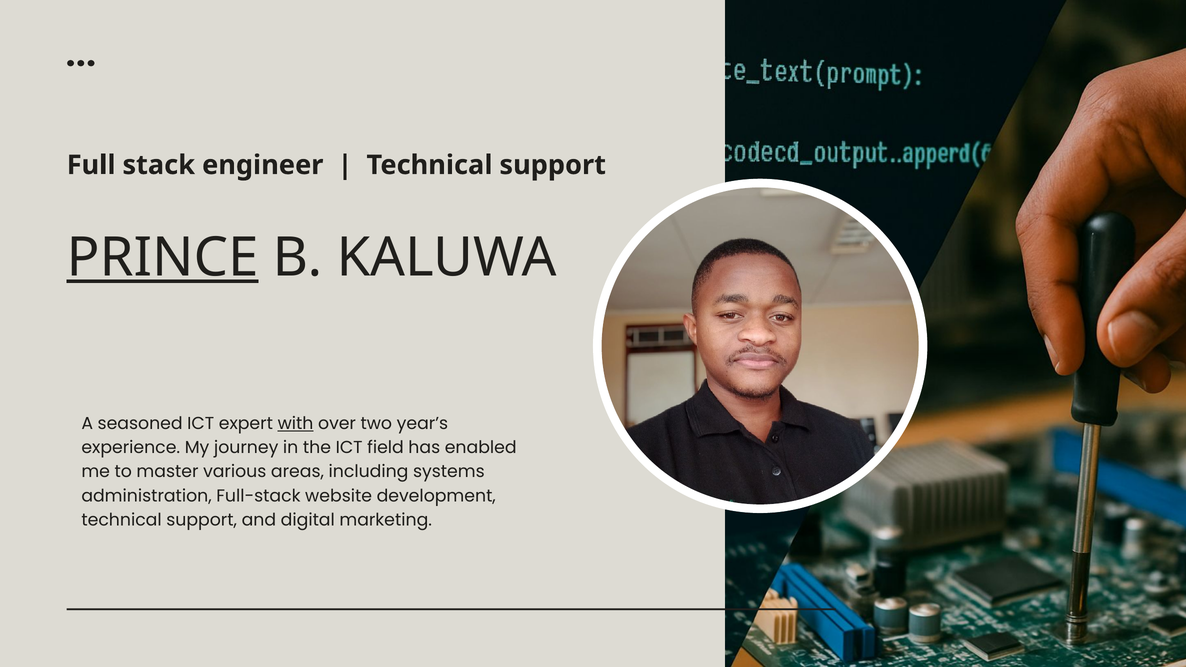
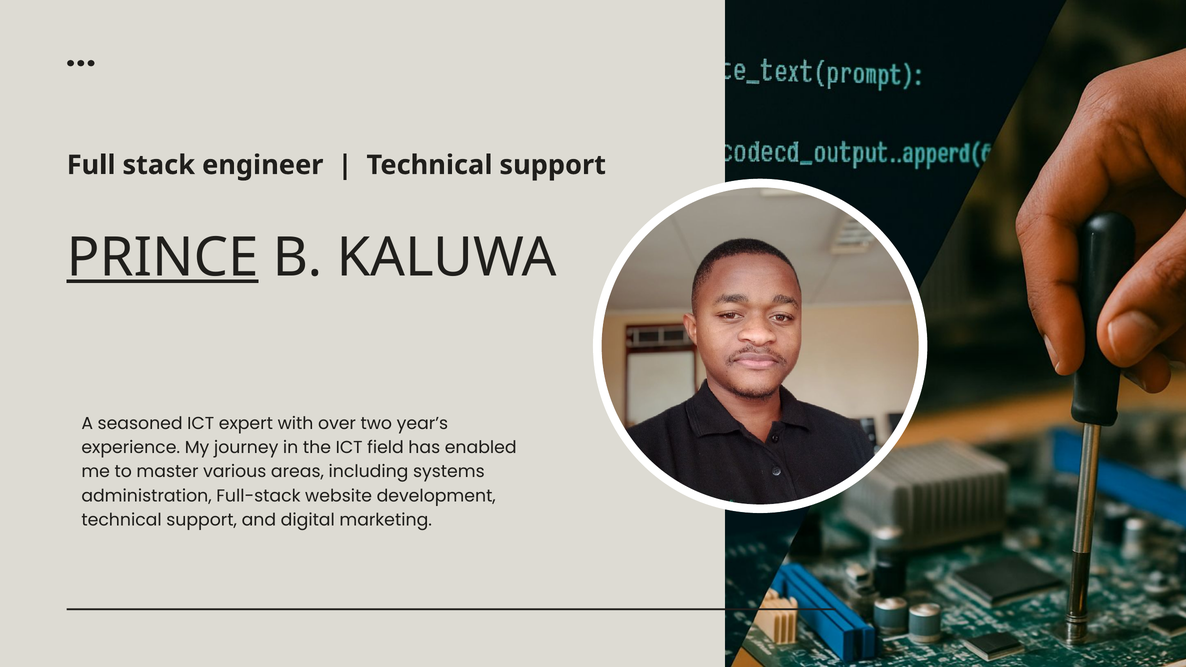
with underline: present -> none
